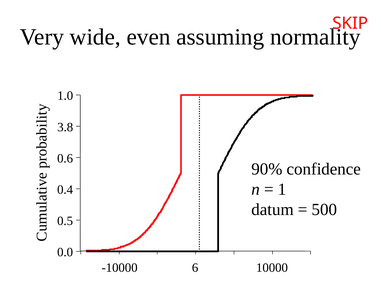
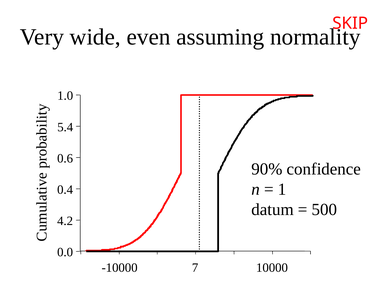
3.8: 3.8 -> 5.4
0.5: 0.5 -> 4.2
6: 6 -> 7
